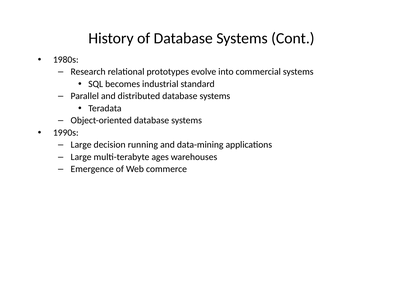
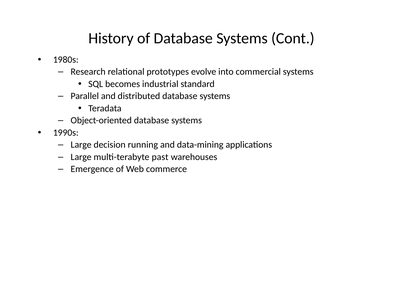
ages: ages -> past
